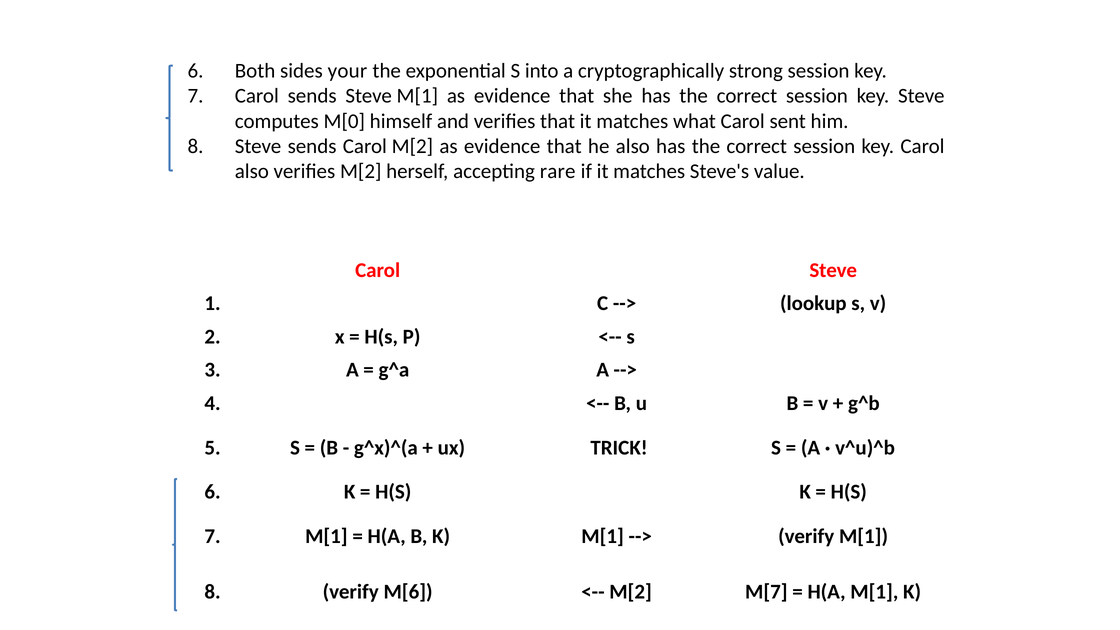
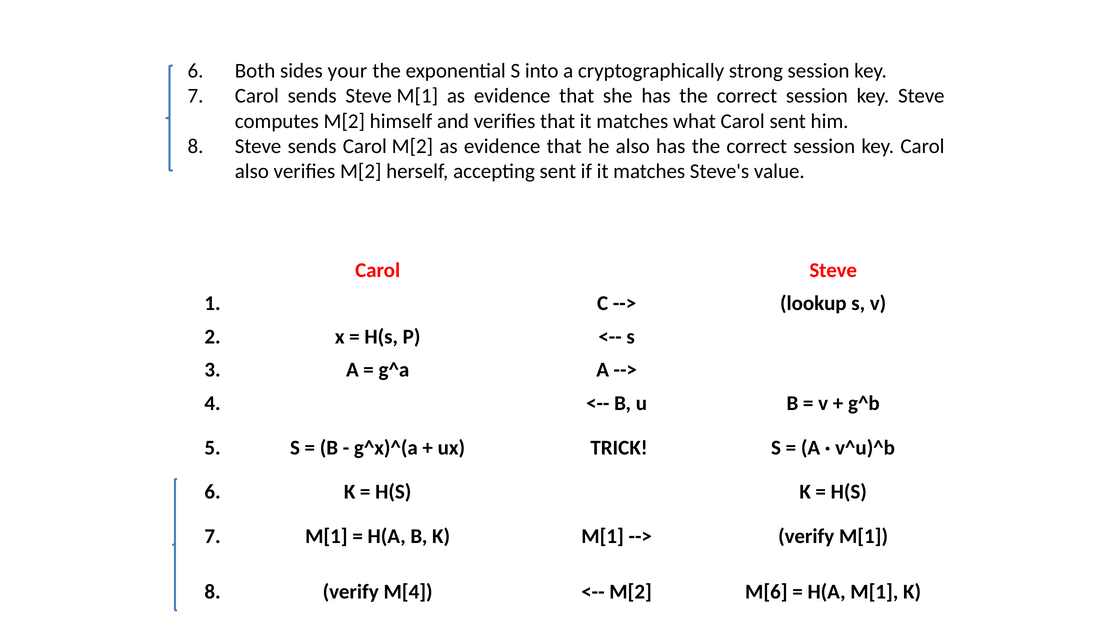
computes M[0: M[0 -> M[2
accepting rare: rare -> sent
M[6: M[6 -> M[4
M[7: M[7 -> M[6
